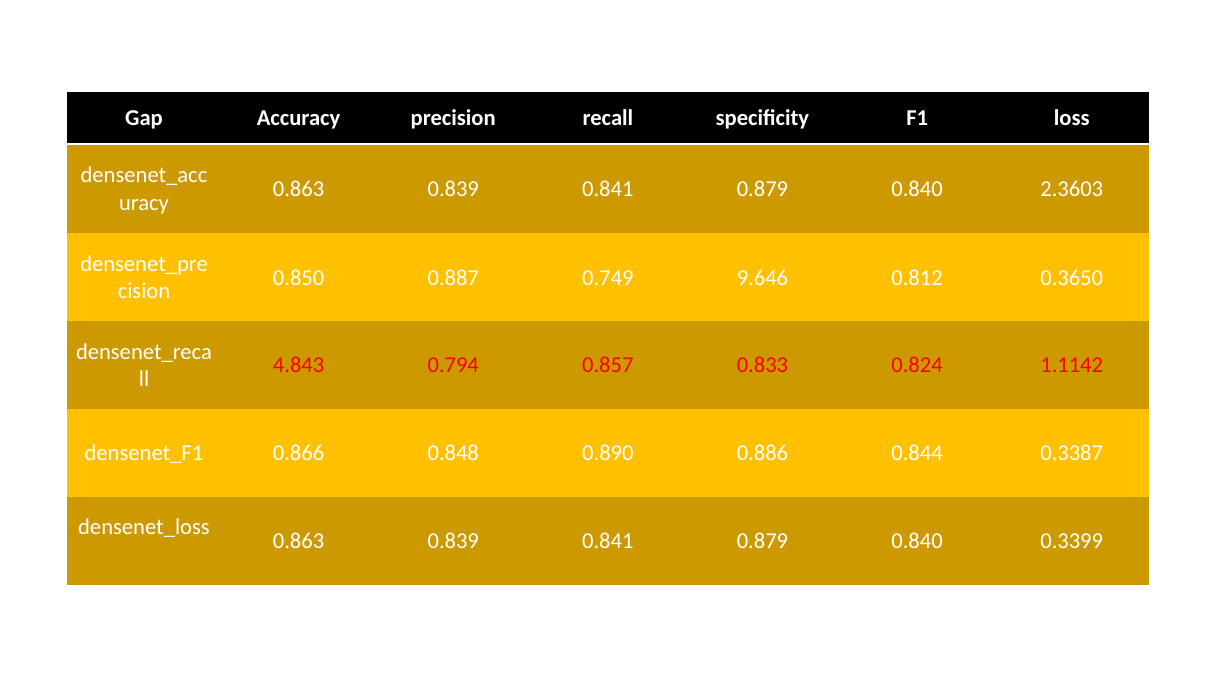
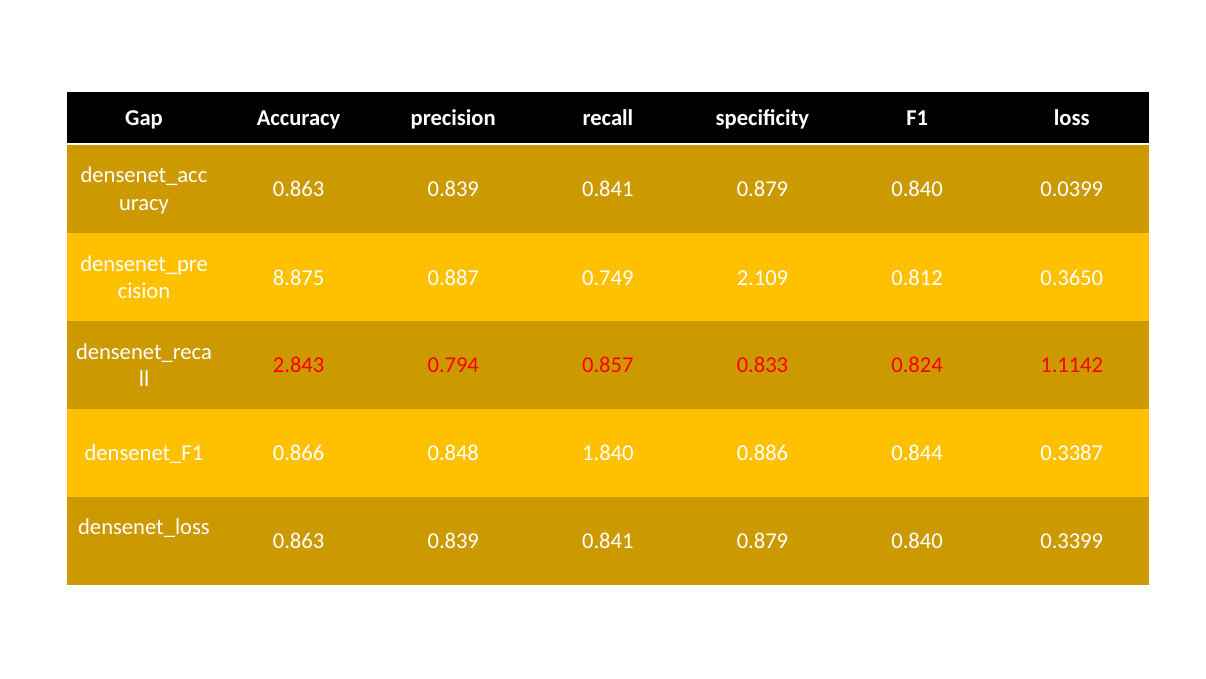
2.3603: 2.3603 -> 0.0399
0.850: 0.850 -> 8.875
9.646: 9.646 -> 2.109
4.843: 4.843 -> 2.843
0.890: 0.890 -> 1.840
